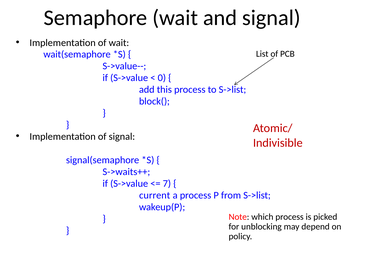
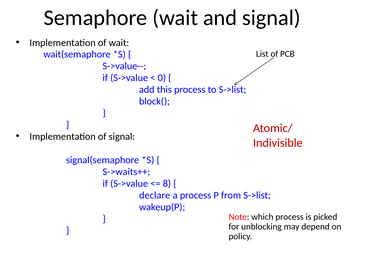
7: 7 -> 8
current: current -> declare
